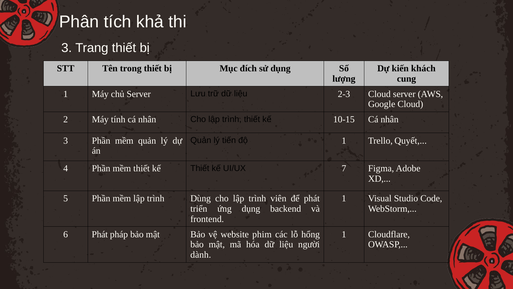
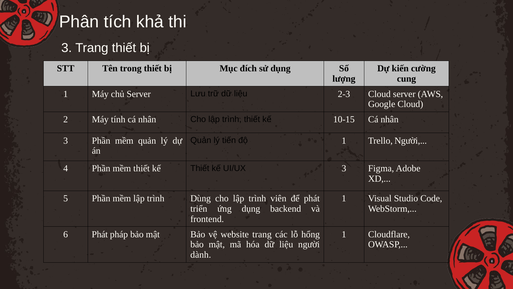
khách: khách -> cường
Trello Quyết: Quyết -> Người
UI/UX 7: 7 -> 3
website phim: phim -> trang
